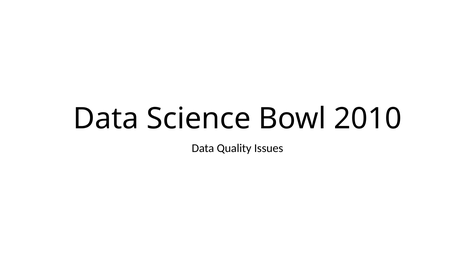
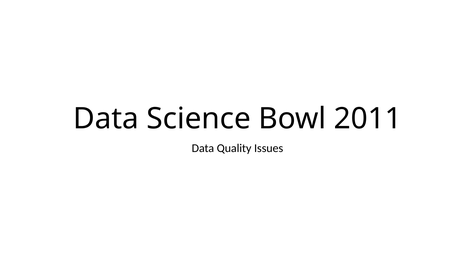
2010: 2010 -> 2011
